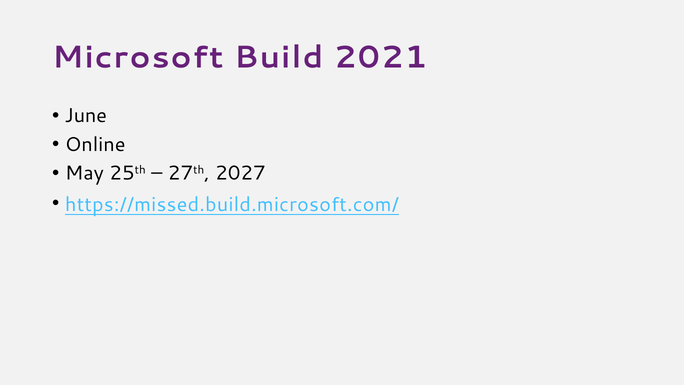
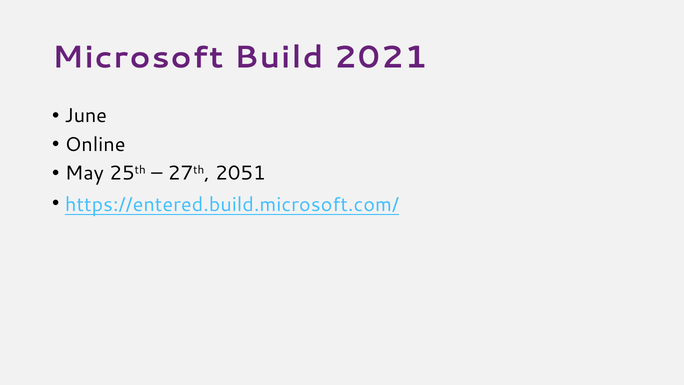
2027: 2027 -> 2051
https://missed.build.microsoft.com/: https://missed.build.microsoft.com/ -> https://entered.build.microsoft.com/
